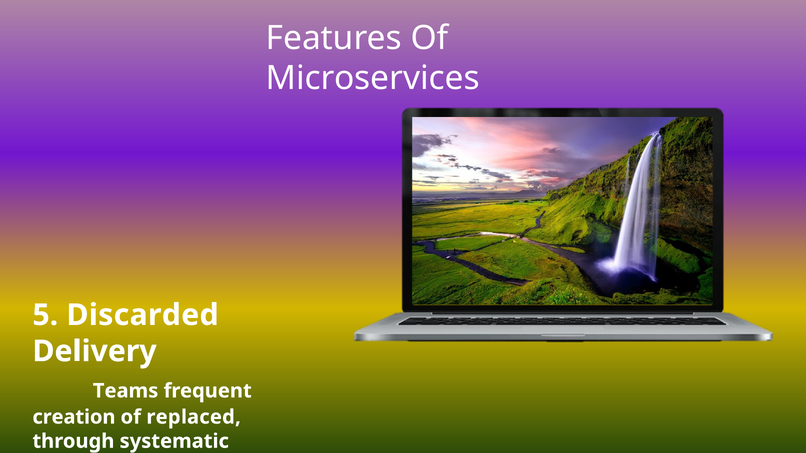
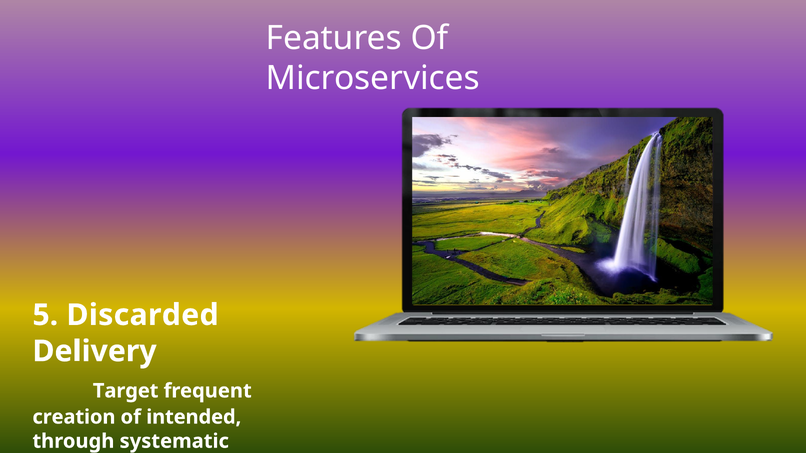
Teams: Teams -> Target
replaced: replaced -> intended
